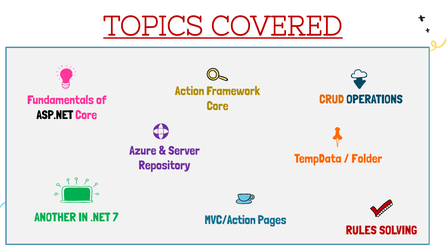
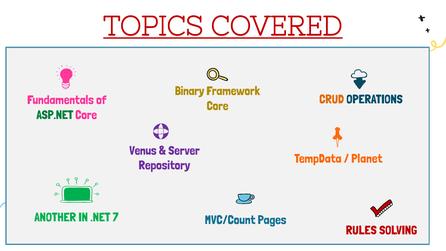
Action: Action -> Binary
ASP.NET colour: black -> green
Azure: Azure -> Venus
Folder: Folder -> Planet
MVC/Action: MVC/Action -> MVC/Count
